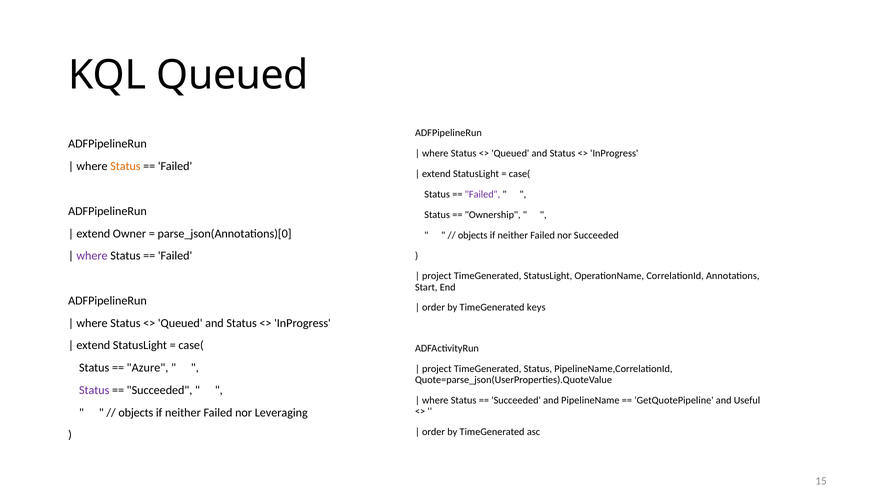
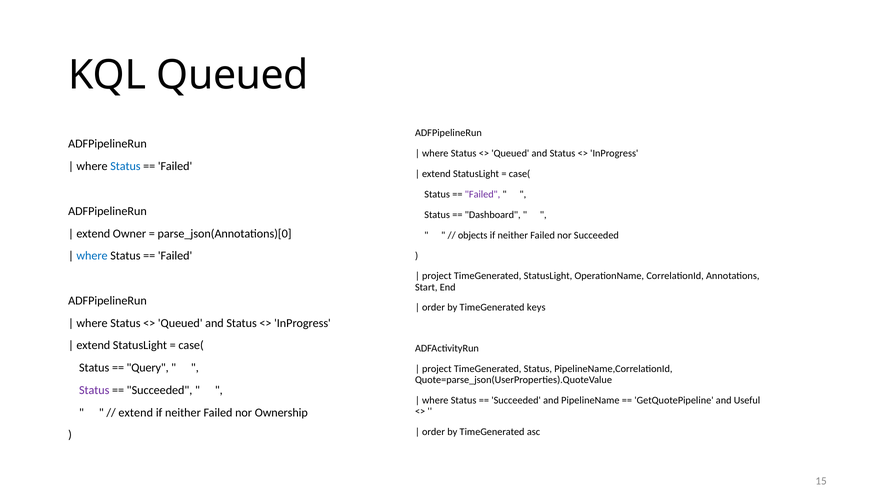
Status at (125, 166) colour: orange -> blue
Ownership: Ownership -> Dashboard
where at (92, 256) colour: purple -> blue
Azure: Azure -> Query
objects at (136, 412): objects -> extend
Leveraging: Leveraging -> Ownership
